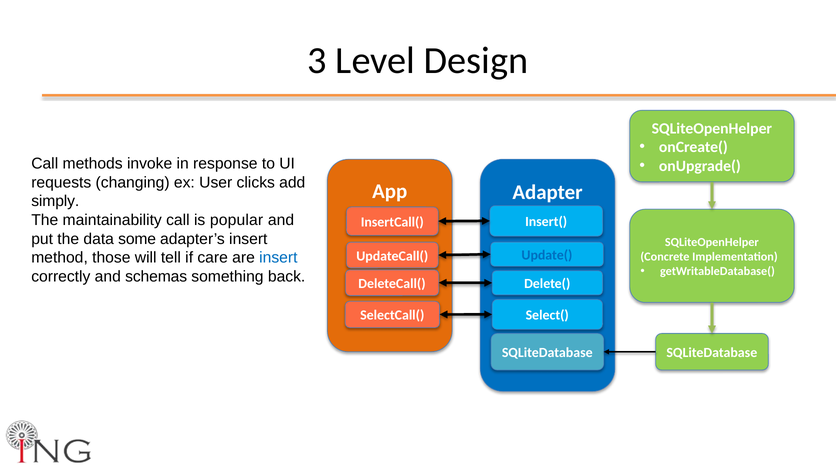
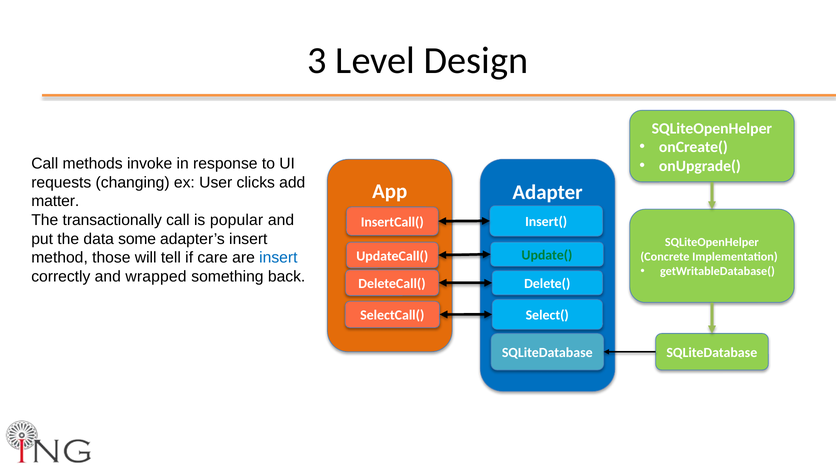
simply: simply -> matter
maintainability: maintainability -> transactionally
Update( colour: blue -> green
schemas: schemas -> wrapped
